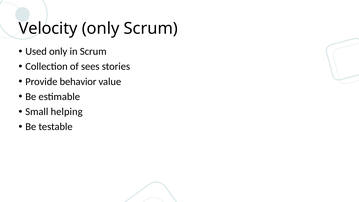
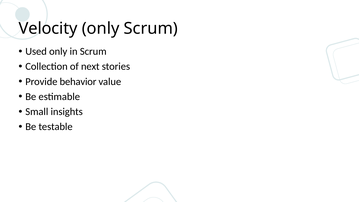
sees: sees -> next
helping: helping -> insights
